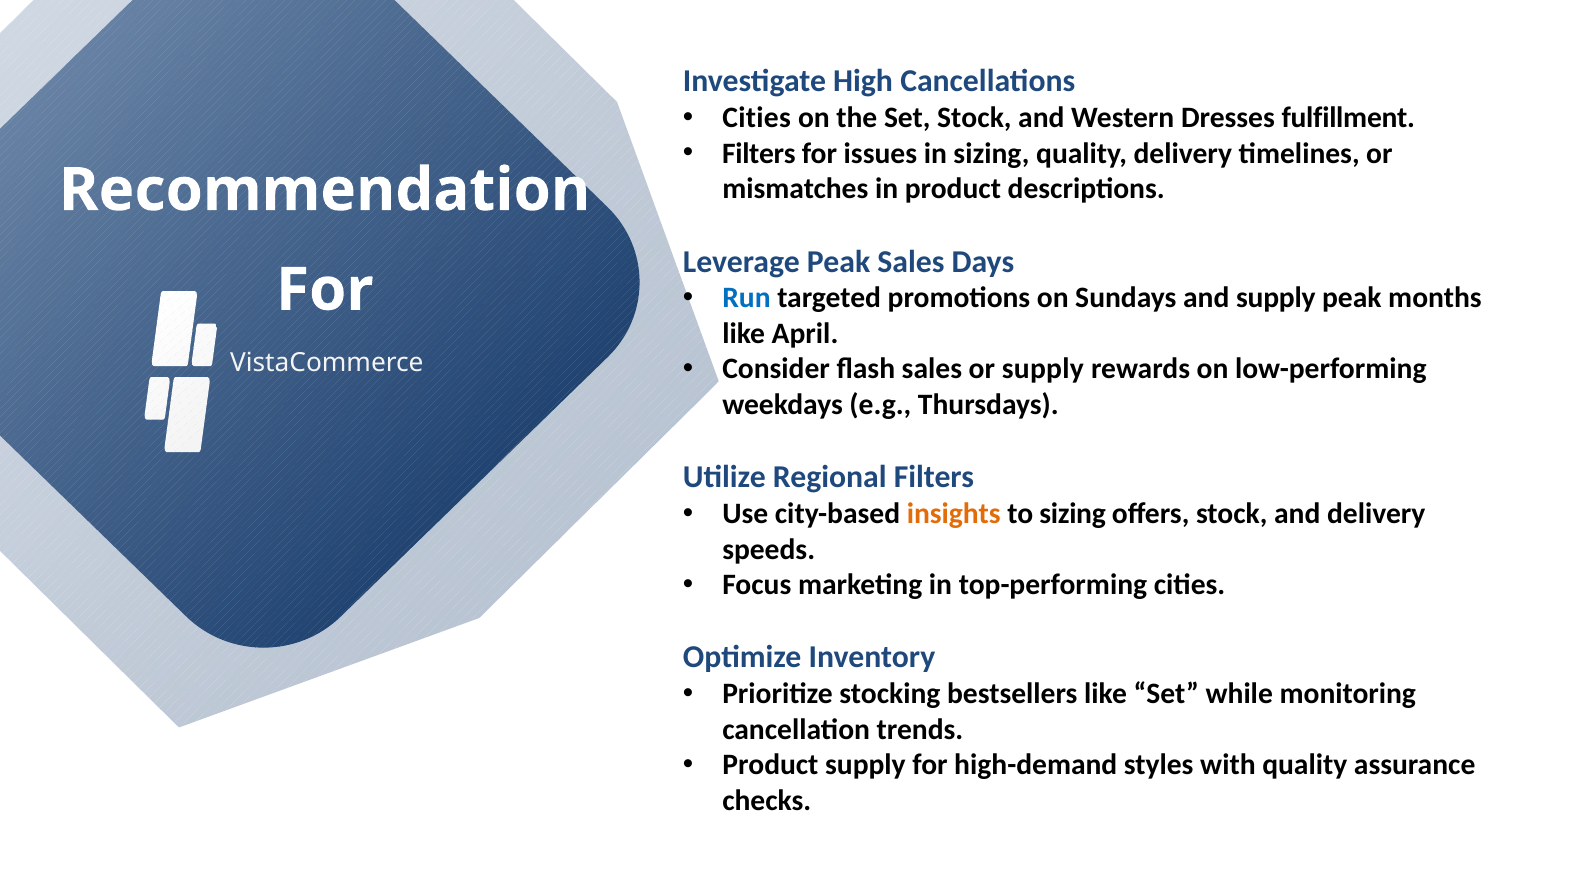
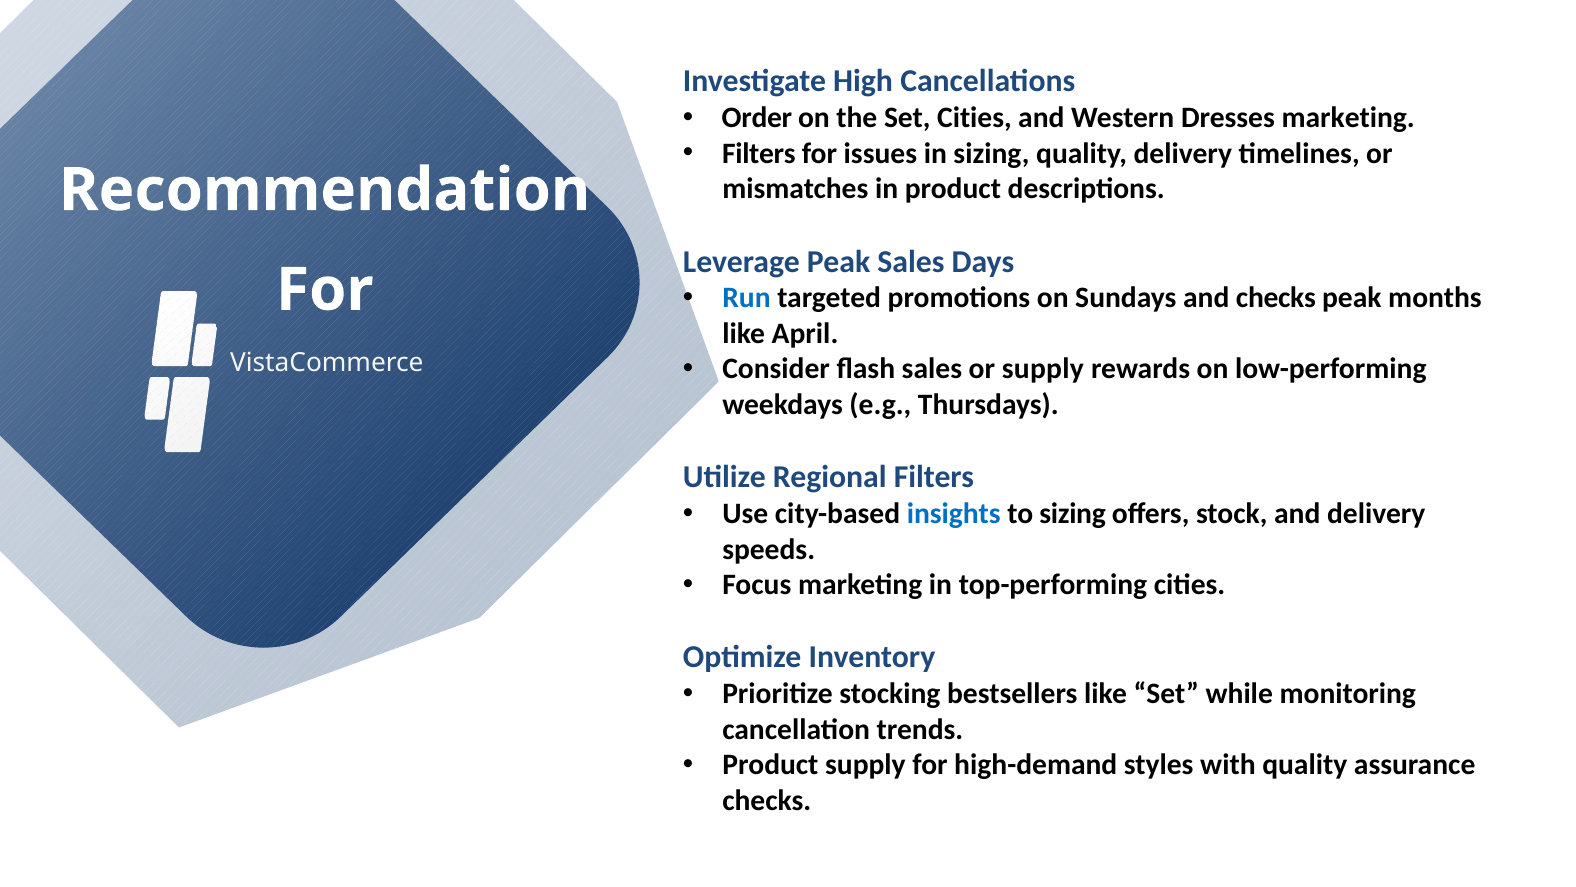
Cities at (757, 118): Cities -> Order
Set Stock: Stock -> Cities
Dresses fulfillment: fulfillment -> marketing
and supply: supply -> checks
insights colour: orange -> blue
